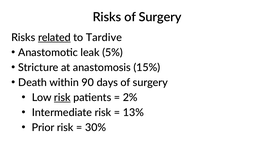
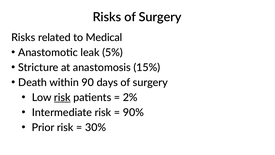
related underline: present -> none
Tardive: Tardive -> Medical
13%: 13% -> 90%
